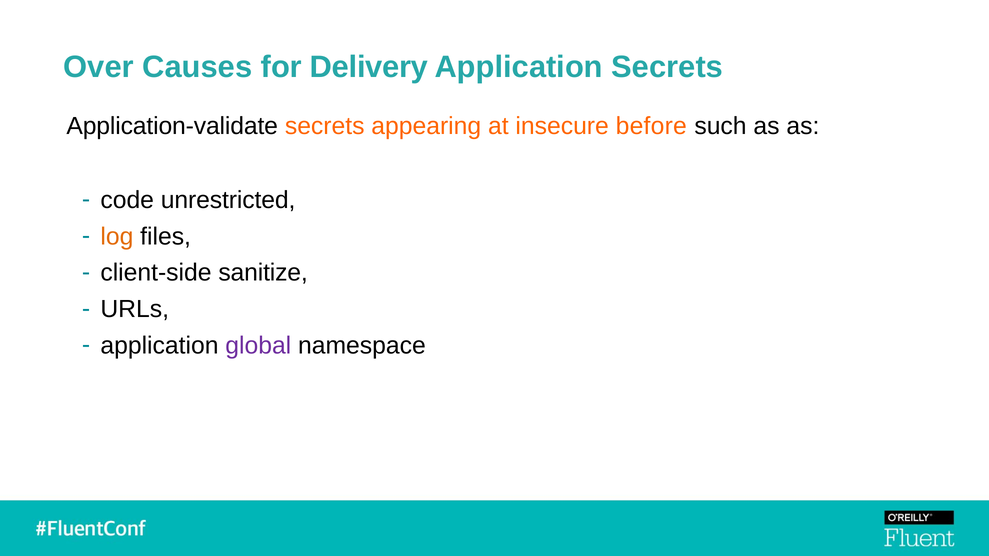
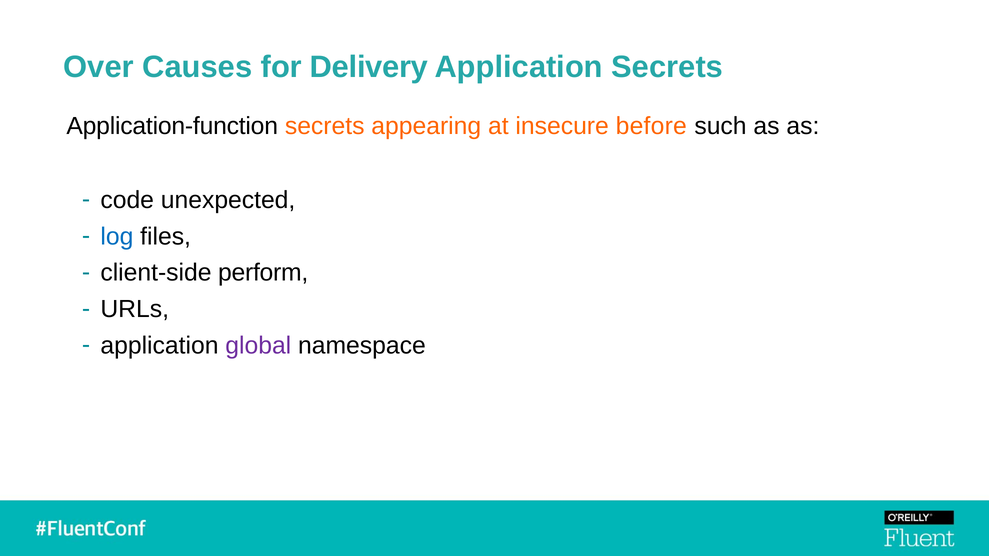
Application-validate: Application-validate -> Application-function
unrestricted: unrestricted -> unexpected
log colour: orange -> blue
sanitize: sanitize -> perform
